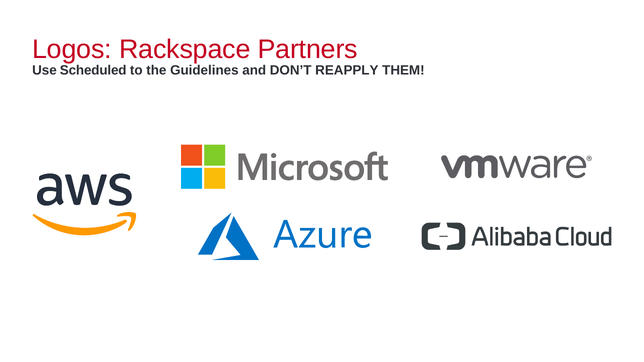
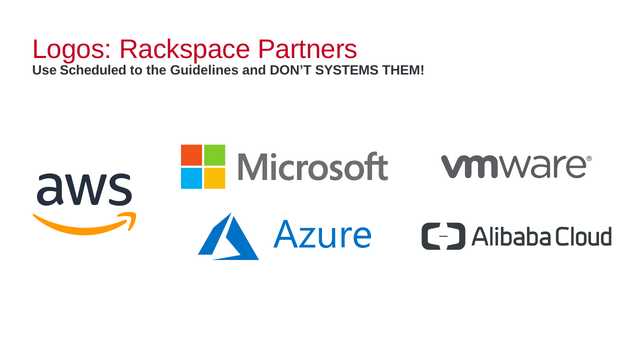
REAPPLY: REAPPLY -> SYSTEMS
